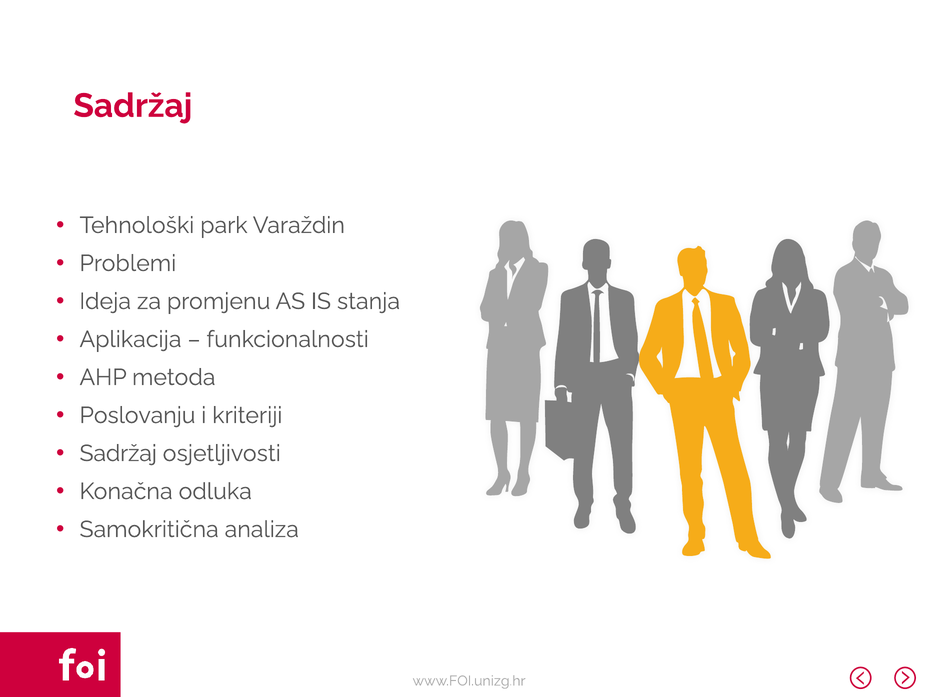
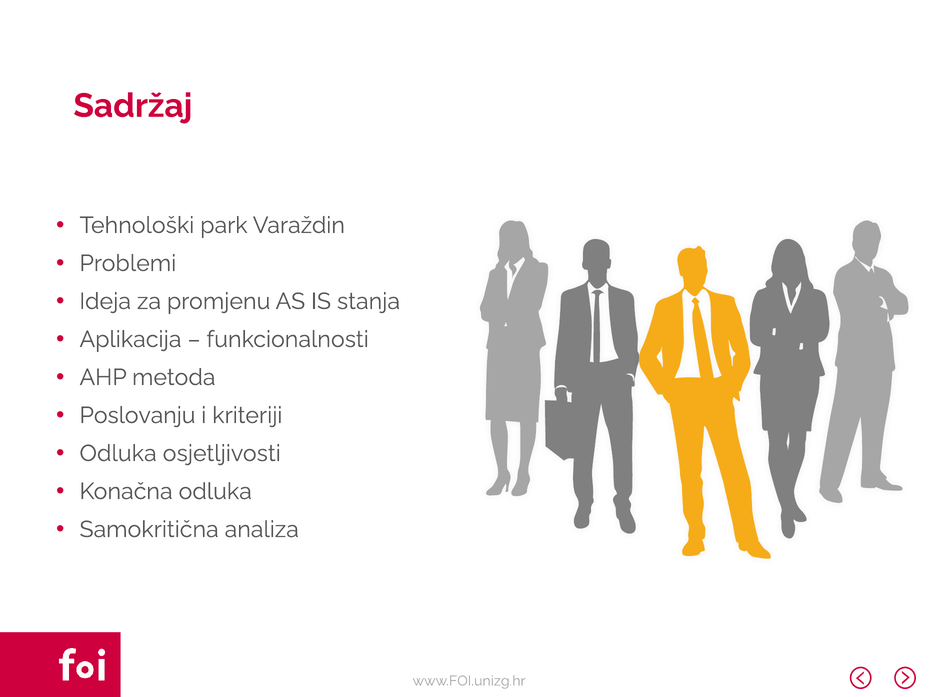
Sadržaj at (118, 454): Sadržaj -> Odluka
